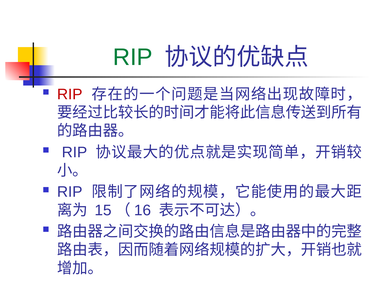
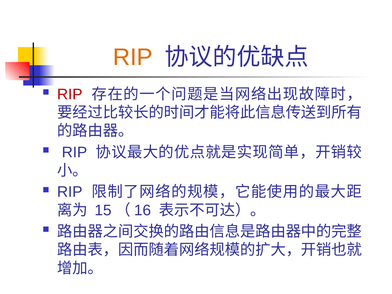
RIP at (133, 57) colour: green -> orange
